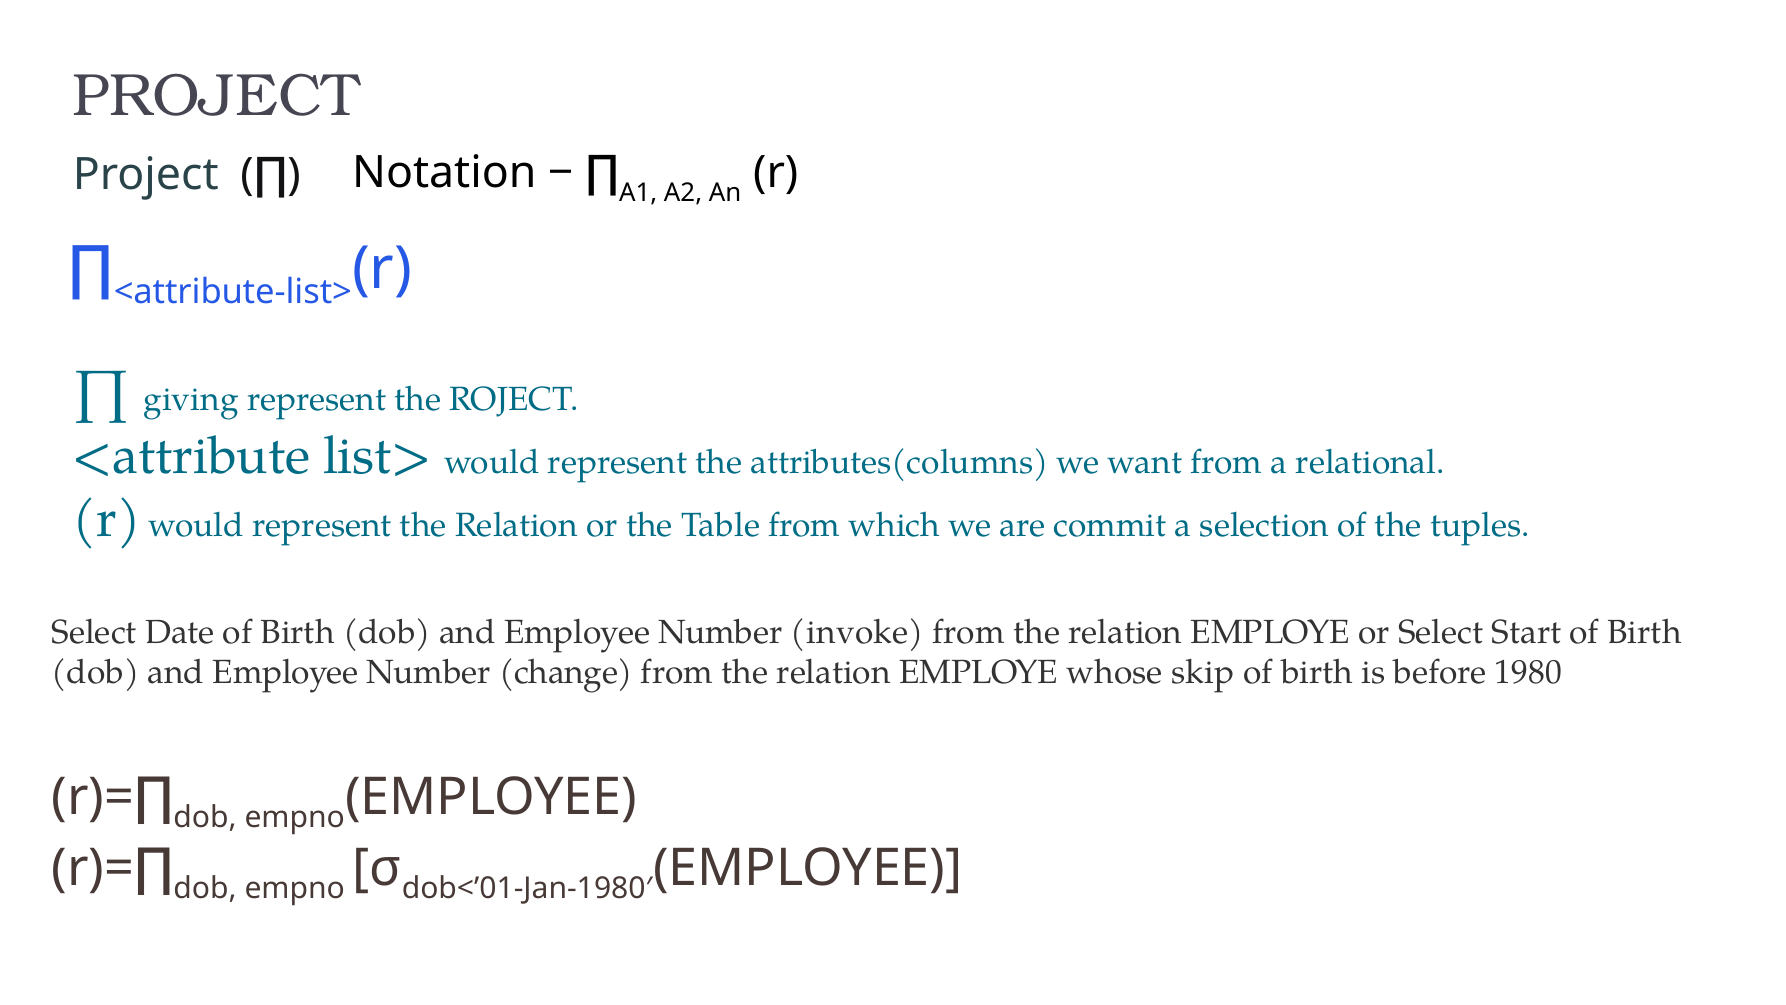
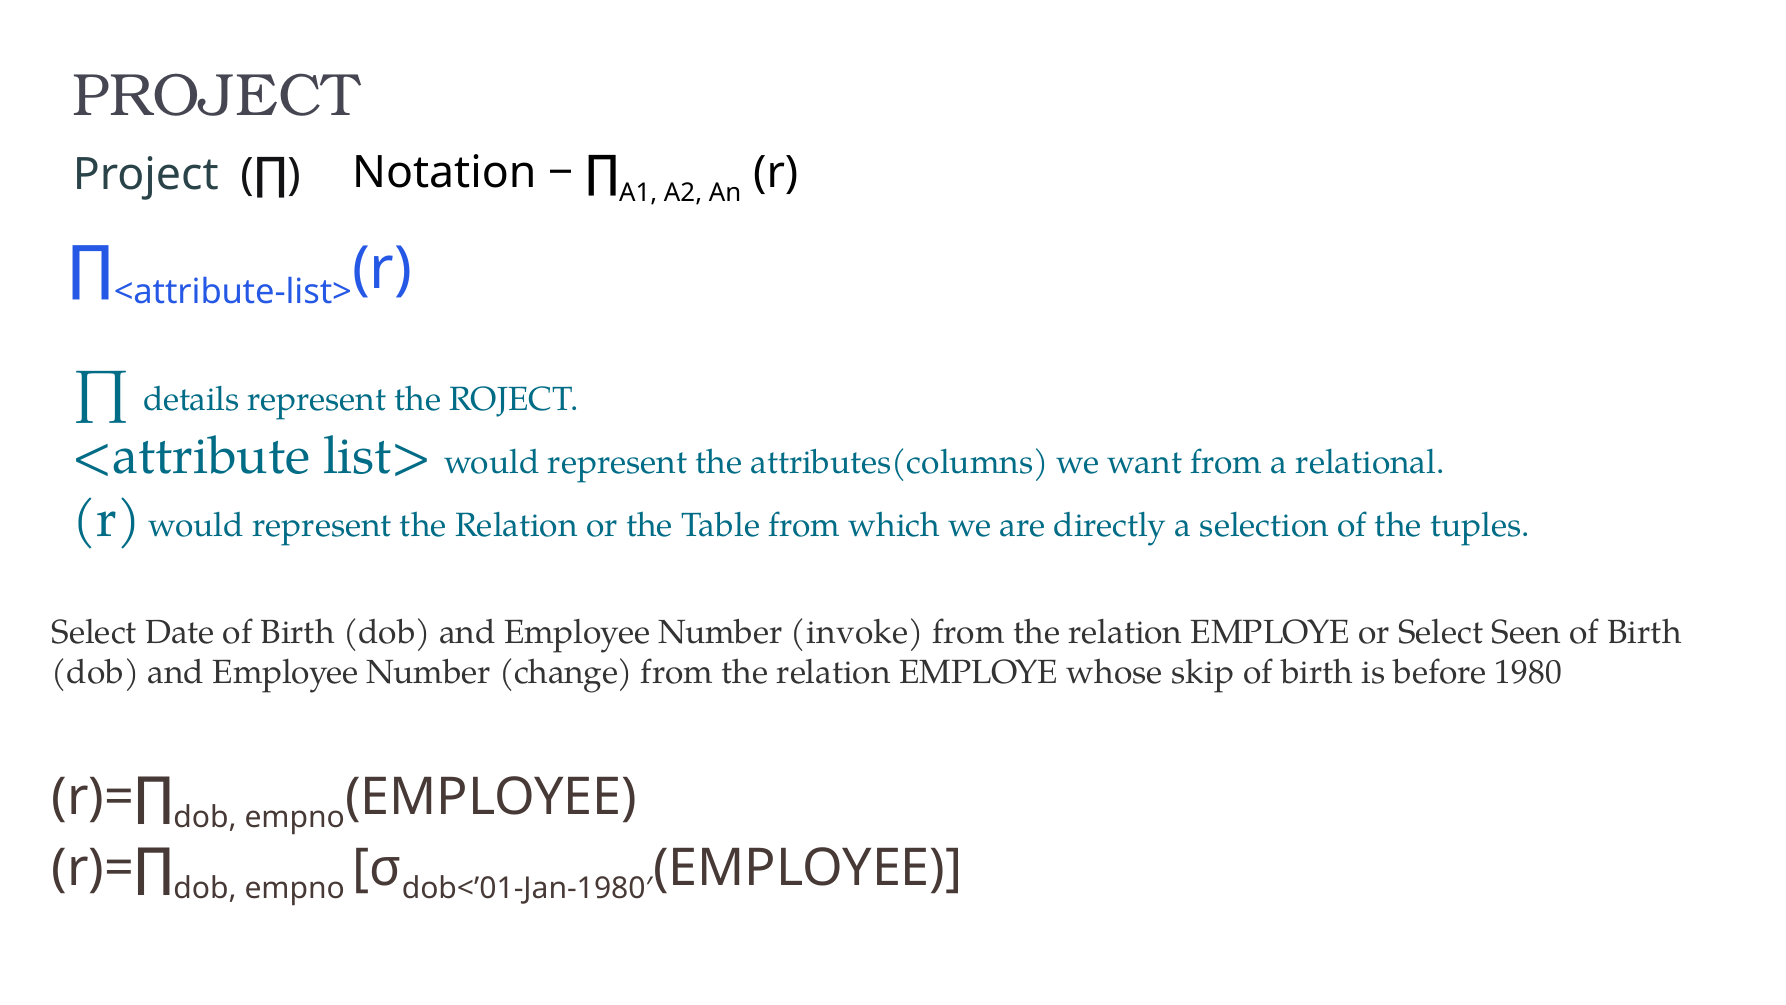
giving: giving -> details
commit: commit -> directly
Start: Start -> Seen
